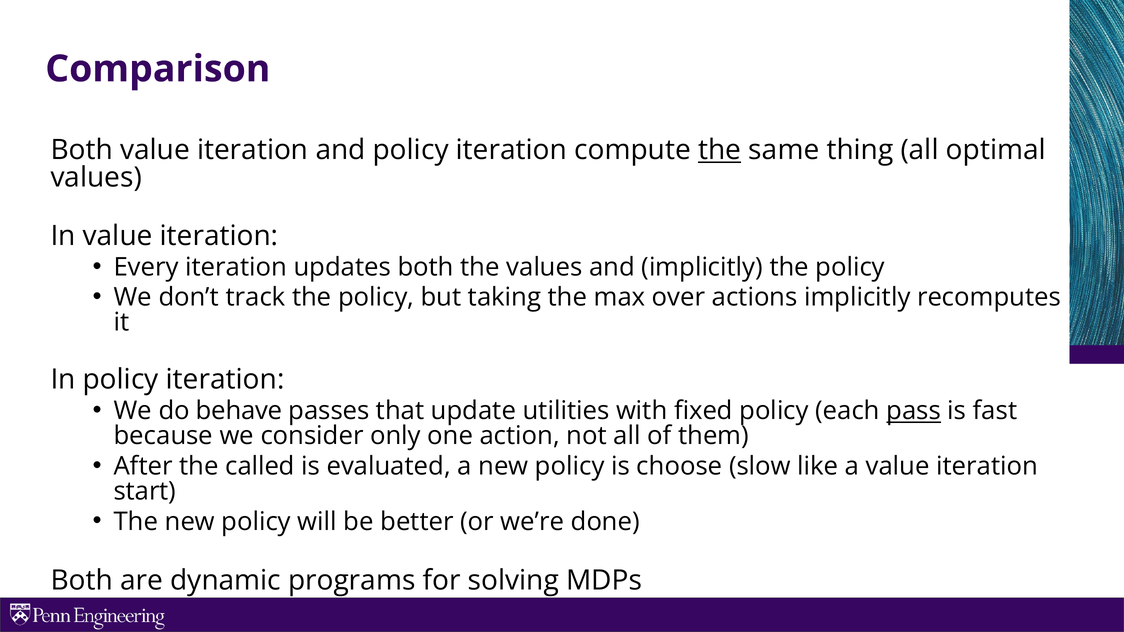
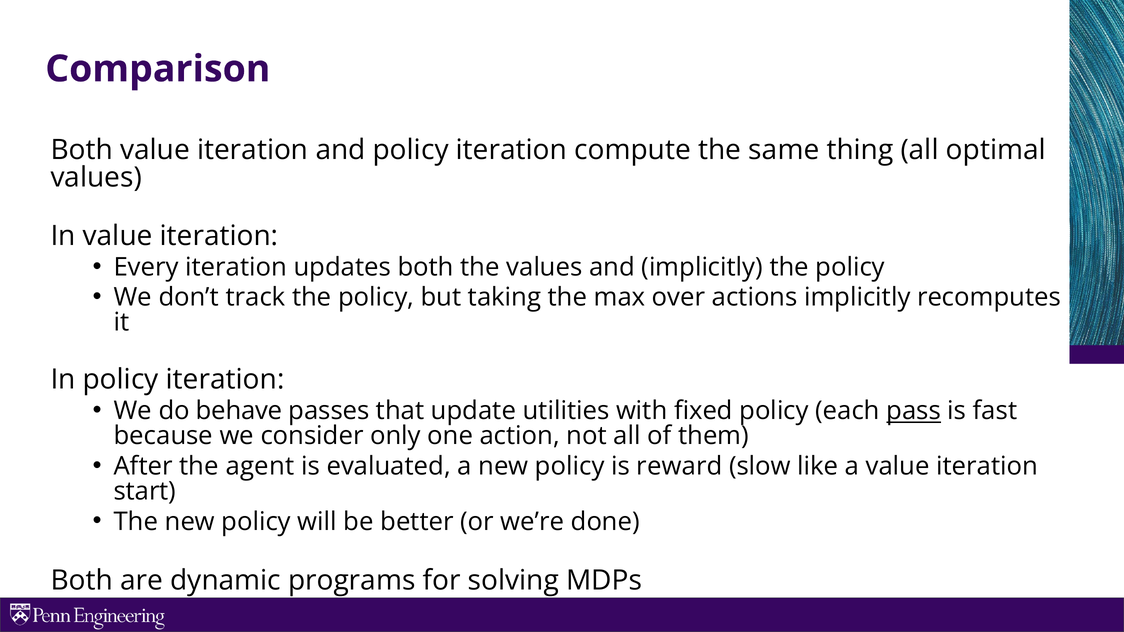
the at (720, 150) underline: present -> none
called: called -> agent
choose: choose -> reward
